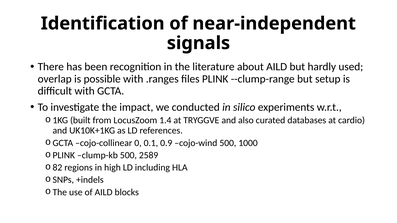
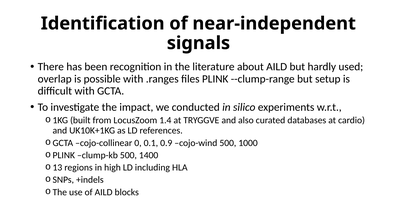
2589: 2589 -> 1400
82: 82 -> 13
